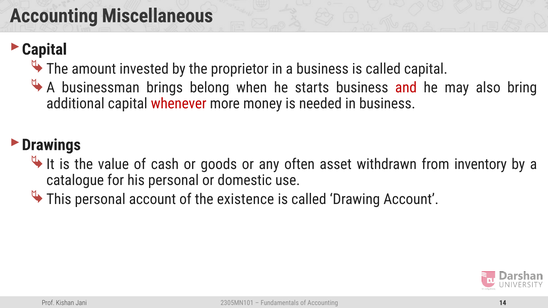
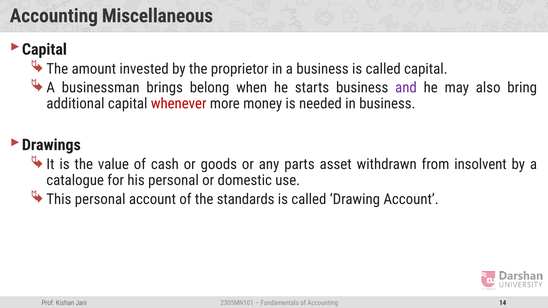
and colour: red -> purple
often: often -> parts
inventory: inventory -> insolvent
existence: existence -> standards
